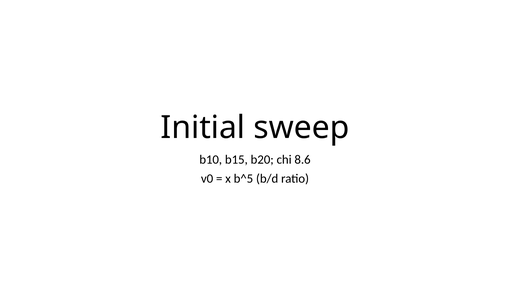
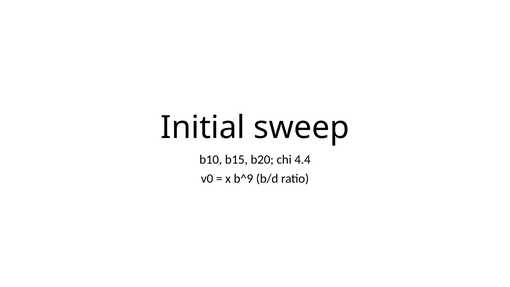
8.6: 8.6 -> 4.4
b^5: b^5 -> b^9
